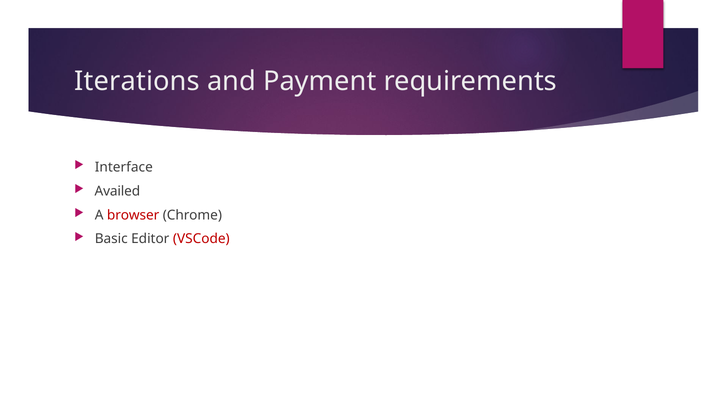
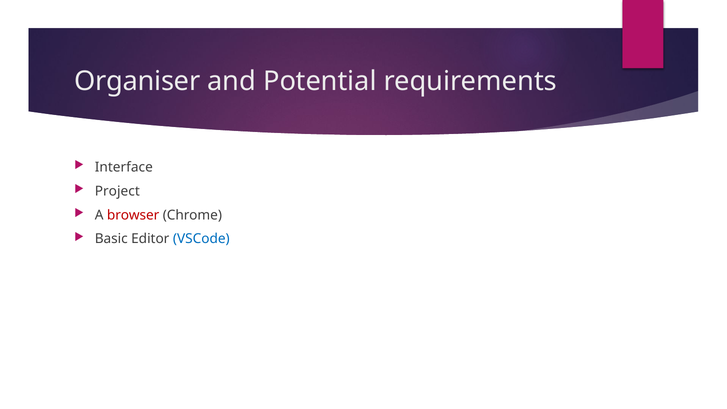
Iterations: Iterations -> Organiser
Payment: Payment -> Potential
Availed: Availed -> Project
VSCode colour: red -> blue
